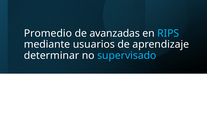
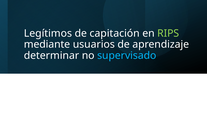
Promedio: Promedio -> Legítimos
avanzadas: avanzadas -> capitación
RIPS colour: light blue -> light green
